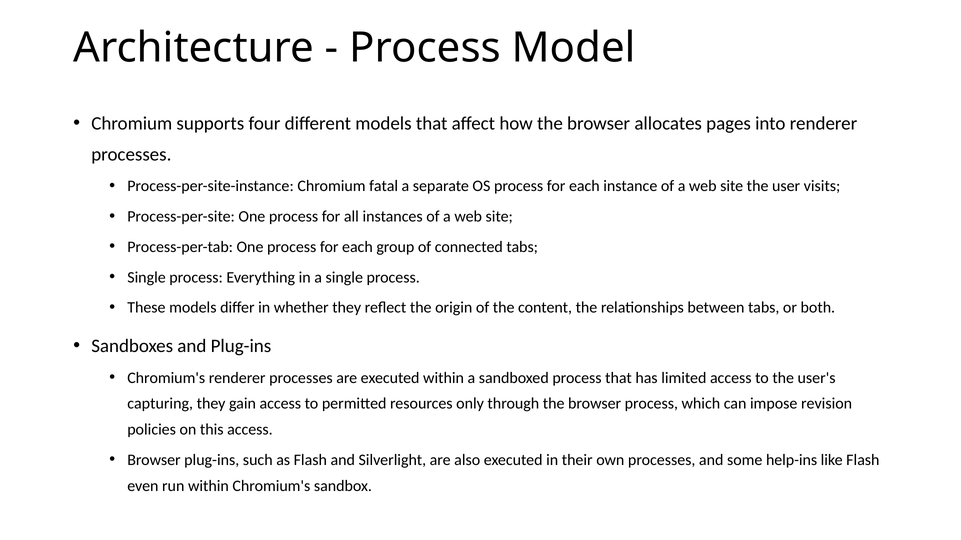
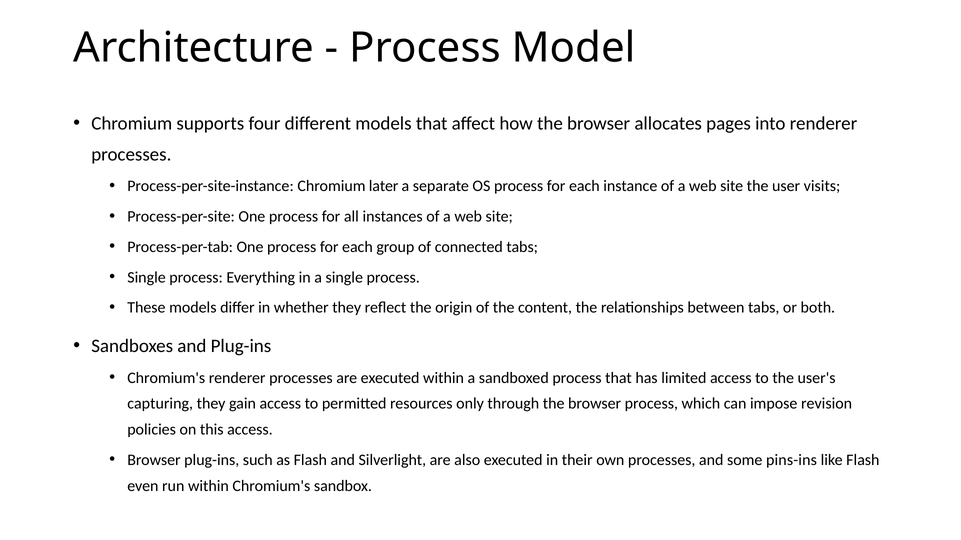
fatal: fatal -> later
help-ins: help-ins -> pins-ins
